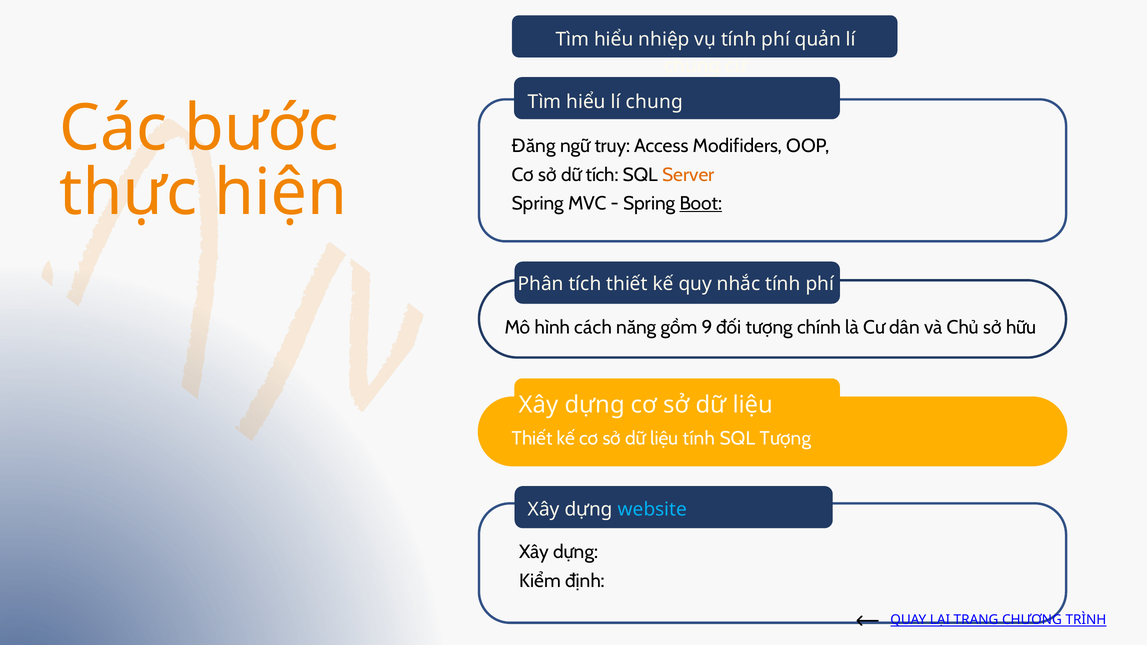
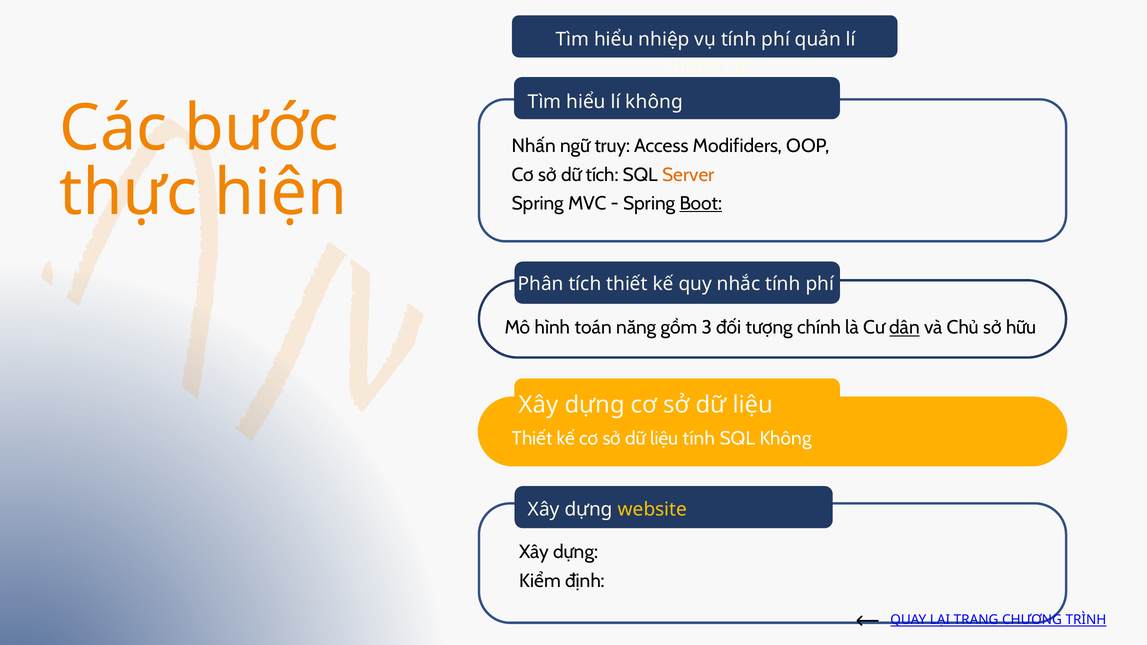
hiểu lí chung: chung -> không
Đăng: Đăng -> Nhấn
cách: cách -> toán
9: 9 -> 3
dân underline: none -> present
SQL Tượng: Tượng -> Không
website colour: light blue -> yellow
